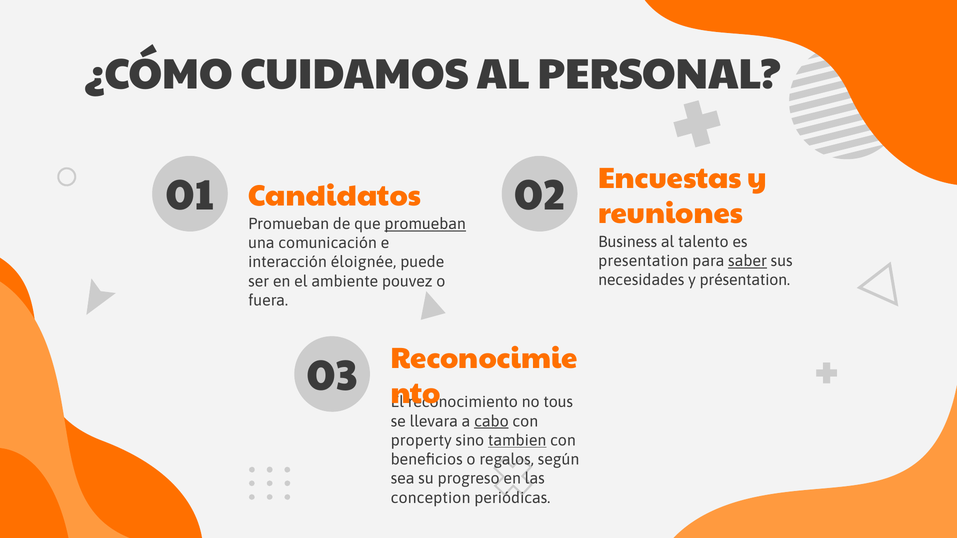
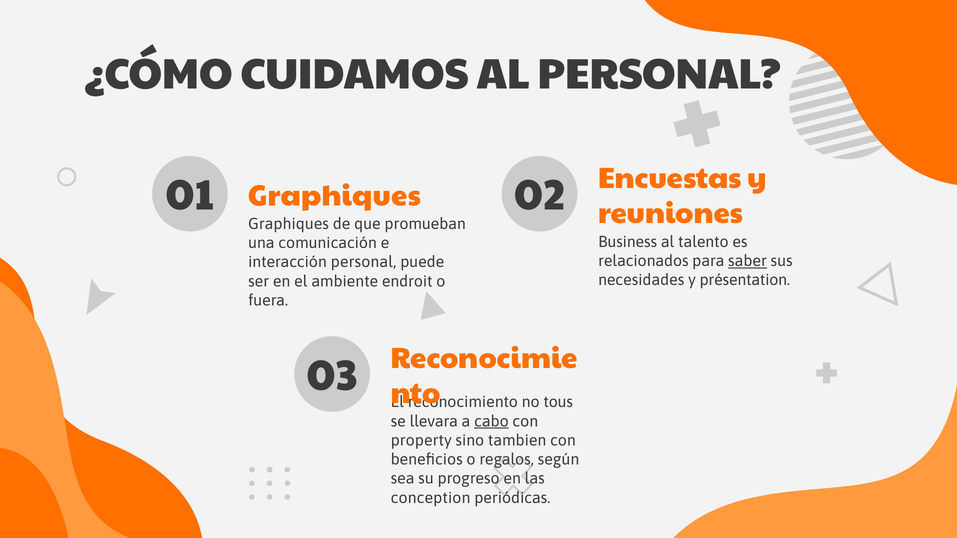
Candidatos at (335, 196): Candidatos -> Graphiques
Promueban at (289, 224): Promueban -> Graphiques
promueban at (425, 224) underline: present -> none
presentation: presentation -> relacionados
interacción éloignée: éloignée -> personal
pouvez: pouvez -> endroit
tambien underline: present -> none
